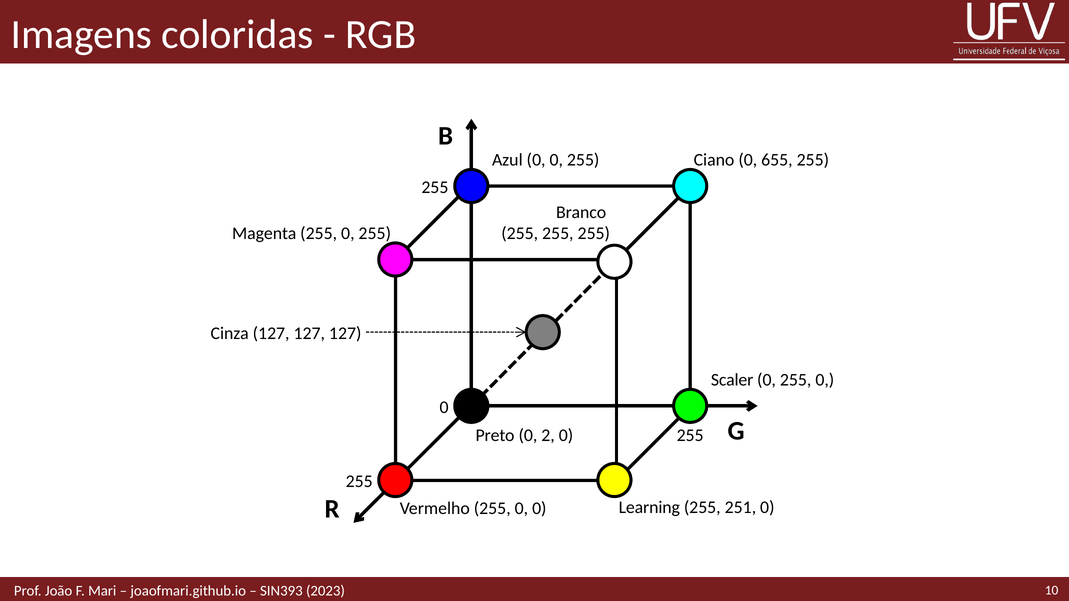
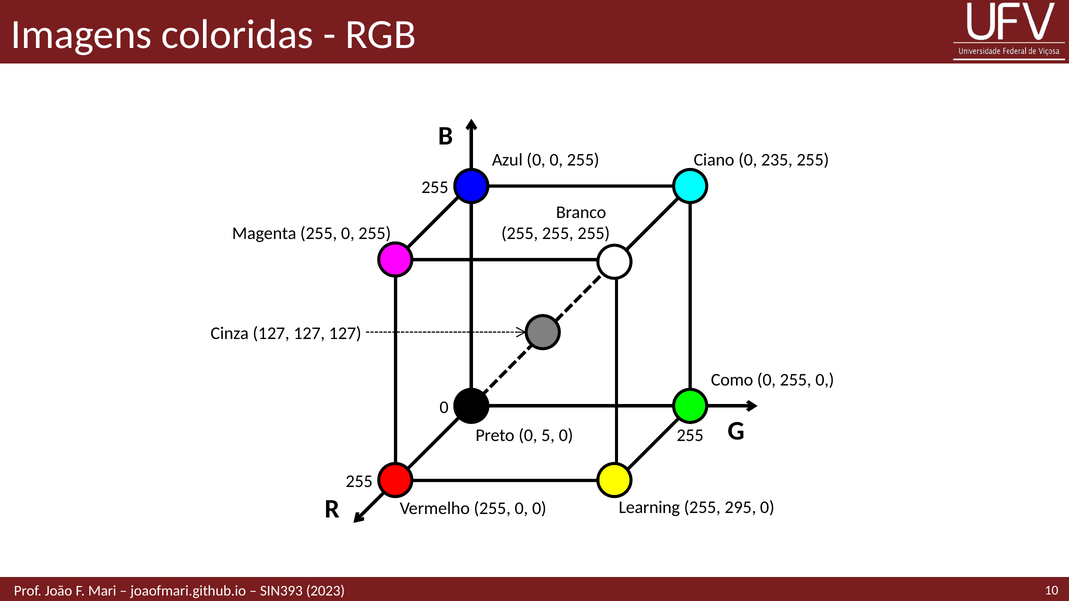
655: 655 -> 235
Scaler: Scaler -> Como
2: 2 -> 5
251: 251 -> 295
